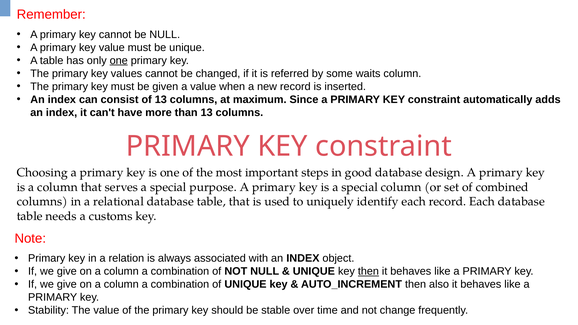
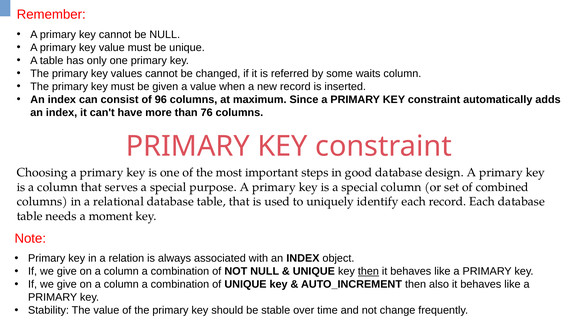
one at (119, 60) underline: present -> none
of 13: 13 -> 96
than 13: 13 -> 76
customs: customs -> moment
